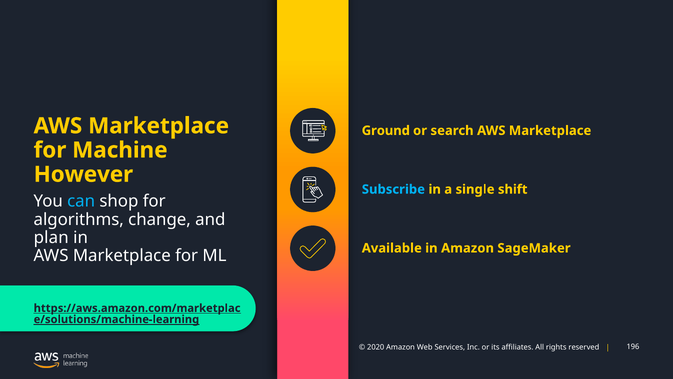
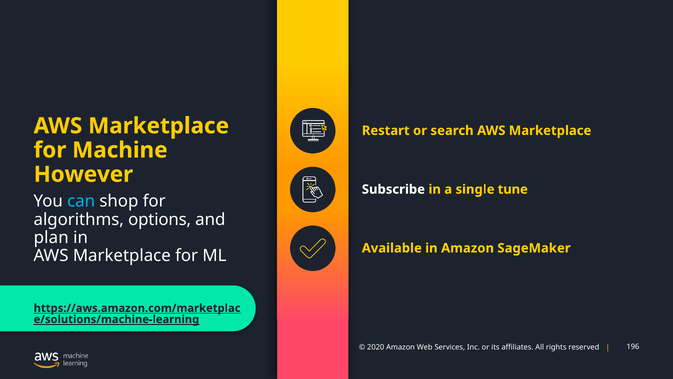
Ground: Ground -> Restart
Subscribe colour: light blue -> white
shift: shift -> tune
change: change -> options
